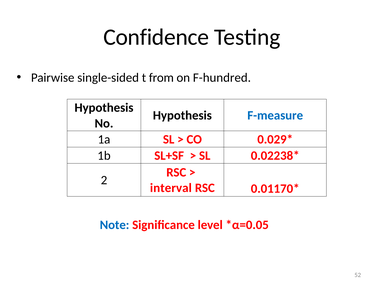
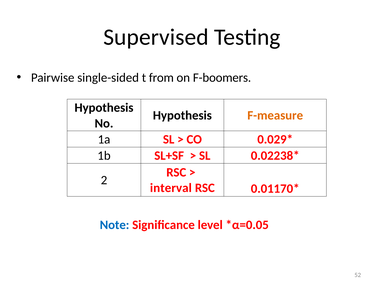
Confidence: Confidence -> Supervised
F-hundred: F-hundred -> F-boomers
F-measure colour: blue -> orange
